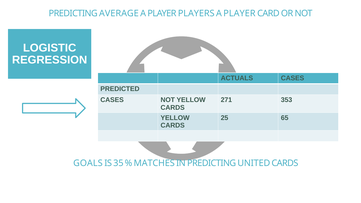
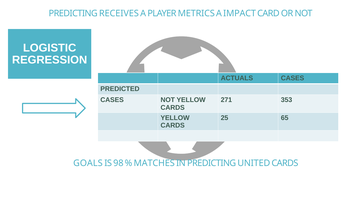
AVERAGE: AVERAGE -> RECEIVES
PLAYERS: PLAYERS -> METRICS
PLAYER at (239, 13): PLAYER -> IMPACT
35: 35 -> 98
